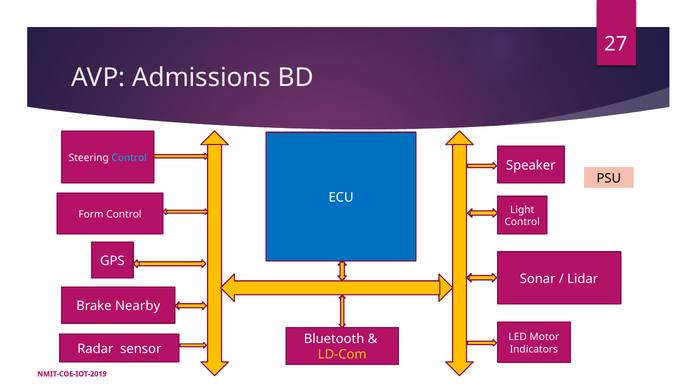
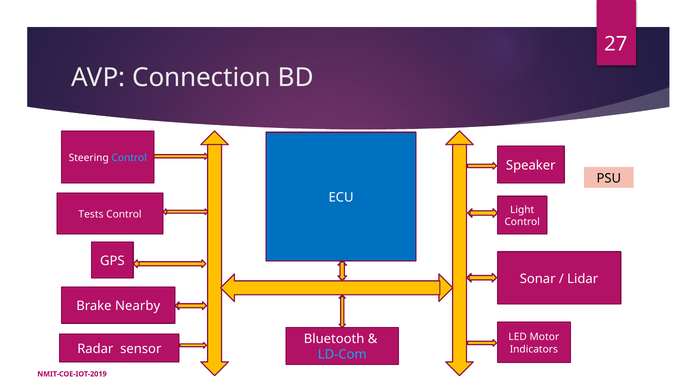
Admissions: Admissions -> Connection
Form: Form -> Tests
LD-Com colour: yellow -> light blue
